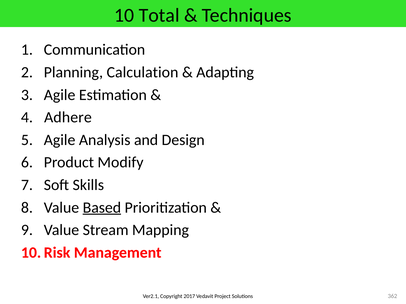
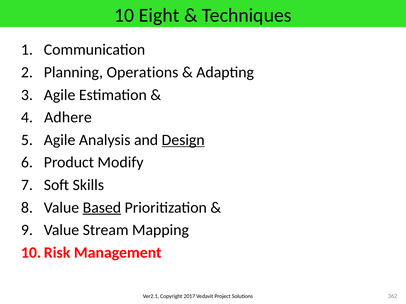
Total: Total -> Eight
Calculation: Calculation -> Operations
Design underline: none -> present
